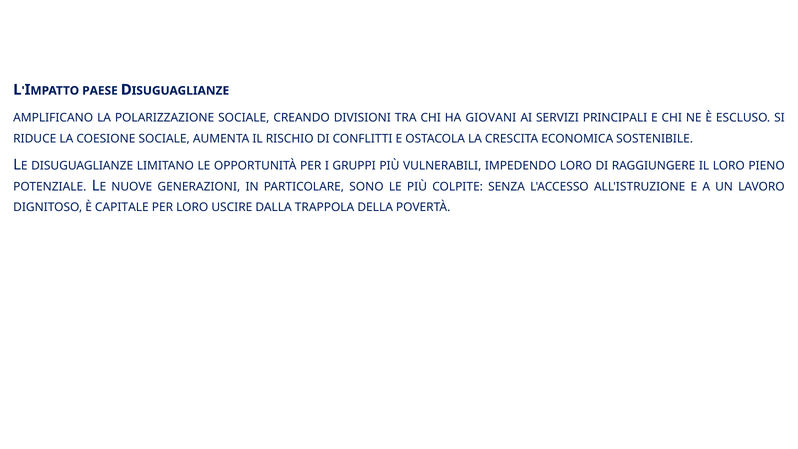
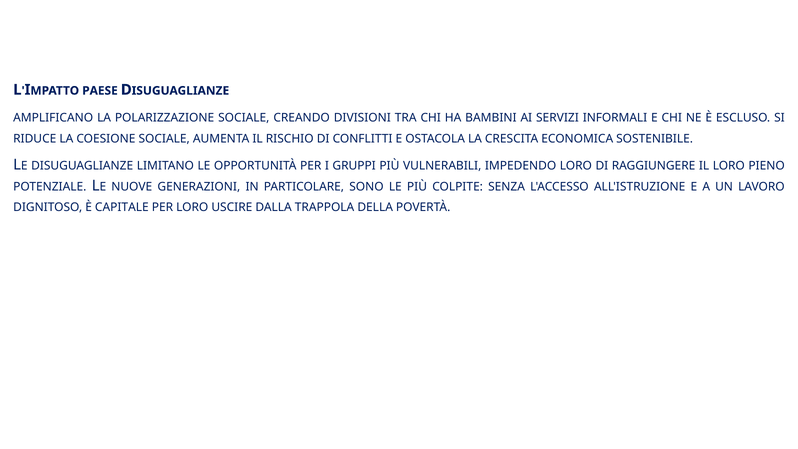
GIOVANI: GIOVANI -> BAMBINI
PRINCIPALI: PRINCIPALI -> INFORMALI
